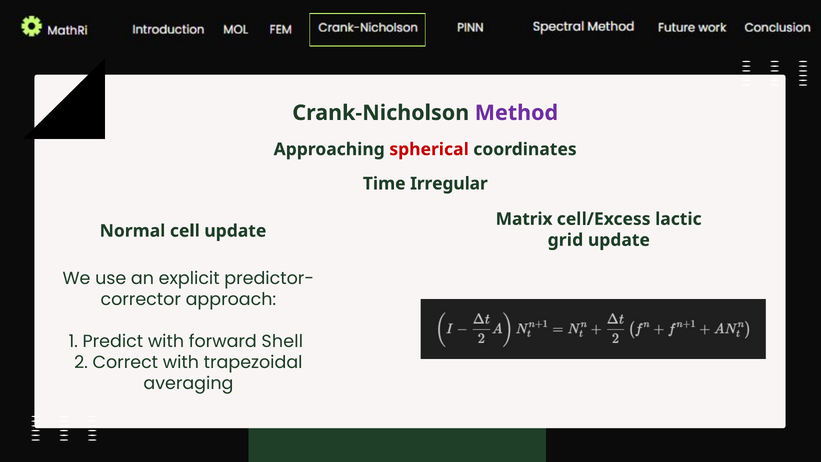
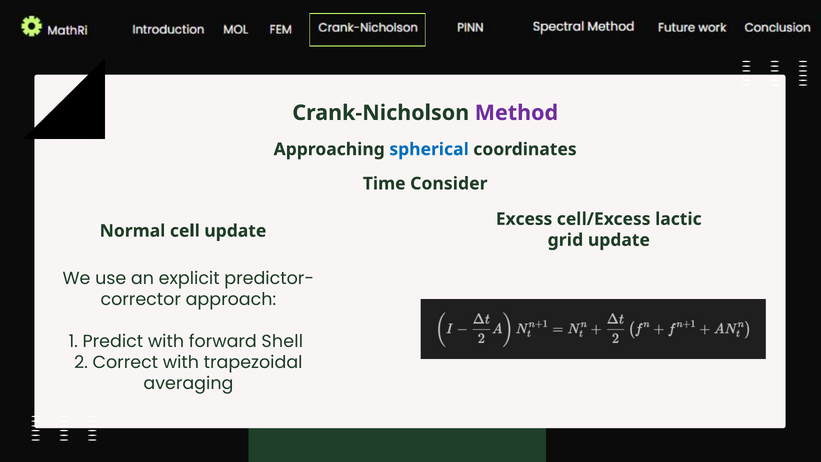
spherical colour: red -> blue
Irregular: Irregular -> Consider
Matrix: Matrix -> Excess
